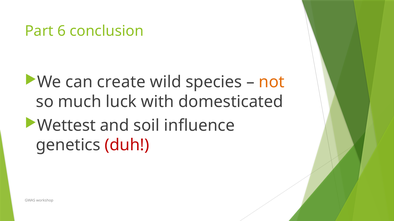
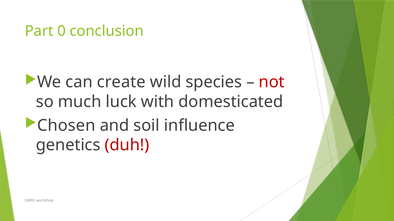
6: 6 -> 0
not colour: orange -> red
Wettest: Wettest -> Chosen
